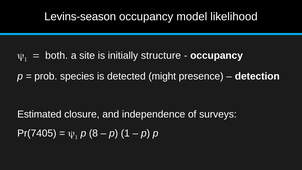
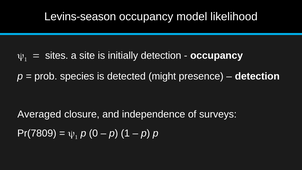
both: both -> sites
initially structure: structure -> detection
Estimated: Estimated -> Averaged
Pr(7405: Pr(7405 -> Pr(7809
8: 8 -> 0
